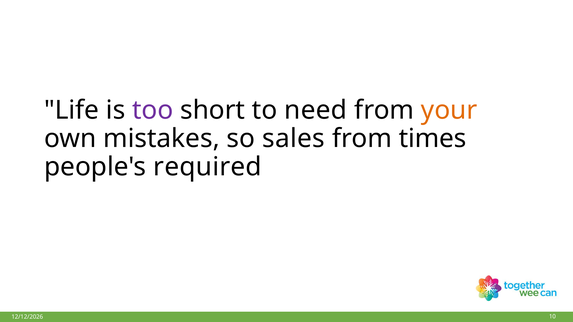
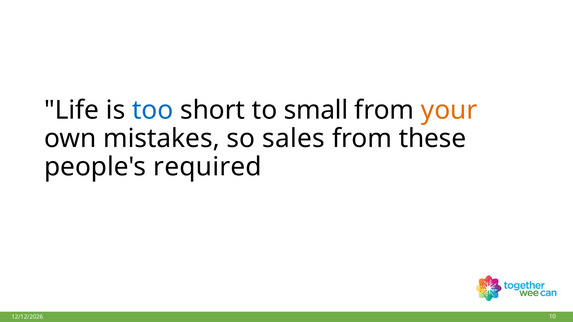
too colour: purple -> blue
need: need -> small
times: times -> these
